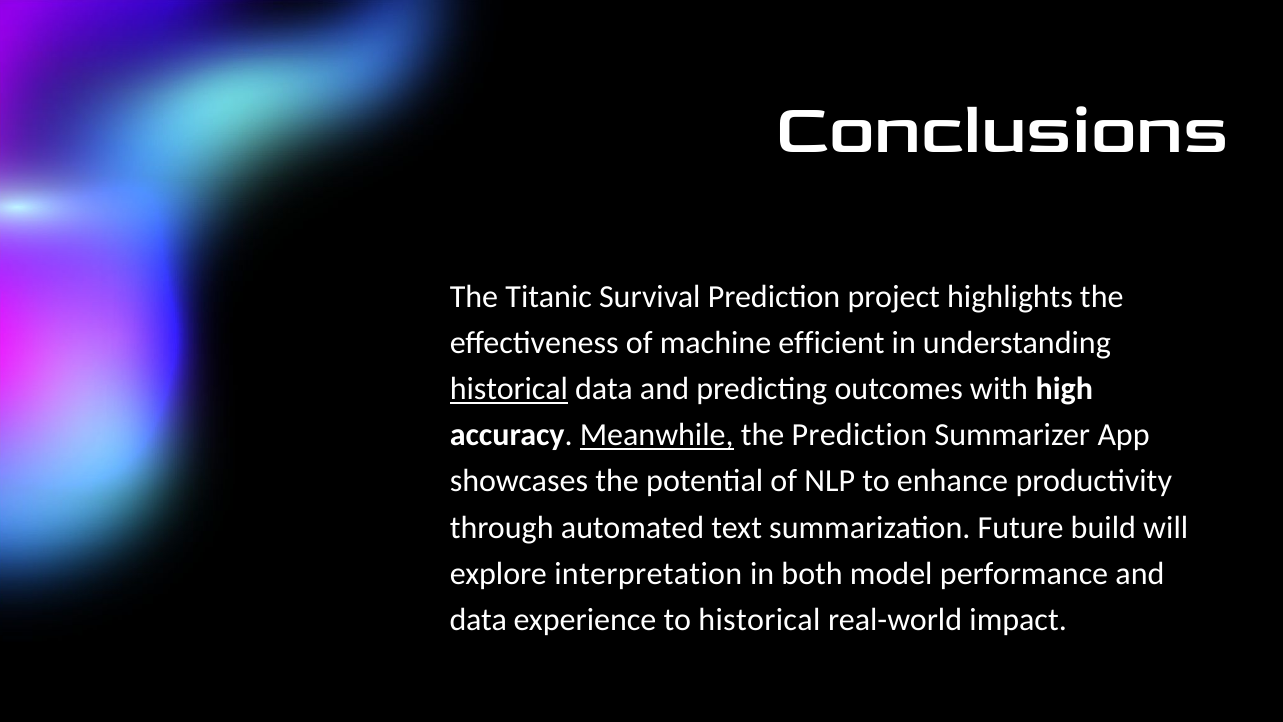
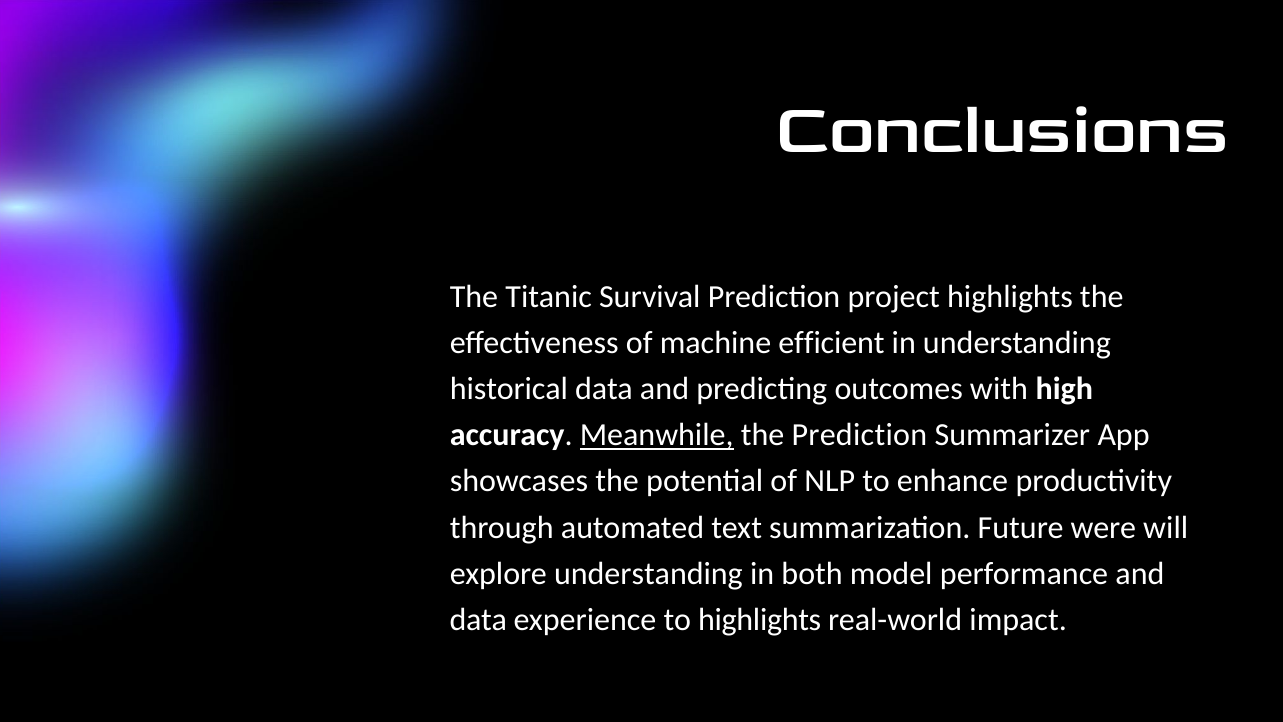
historical at (509, 389) underline: present -> none
build: build -> were
explore interpretation: interpretation -> understanding
to historical: historical -> highlights
